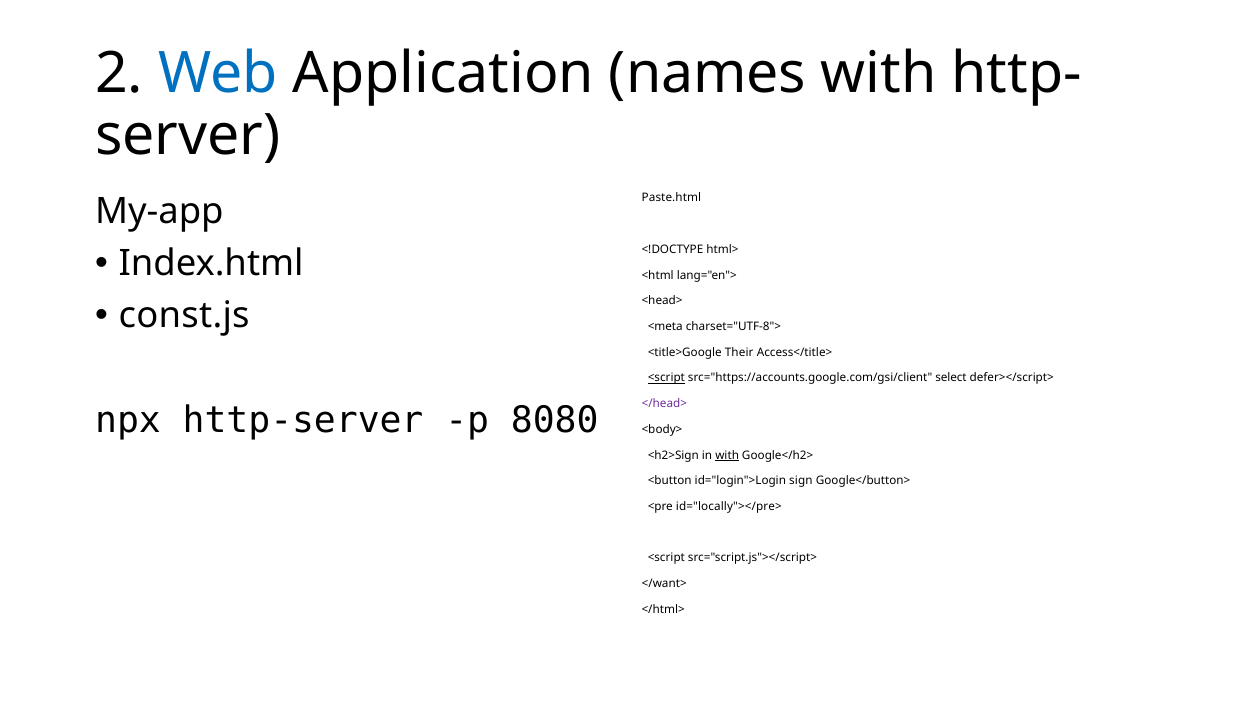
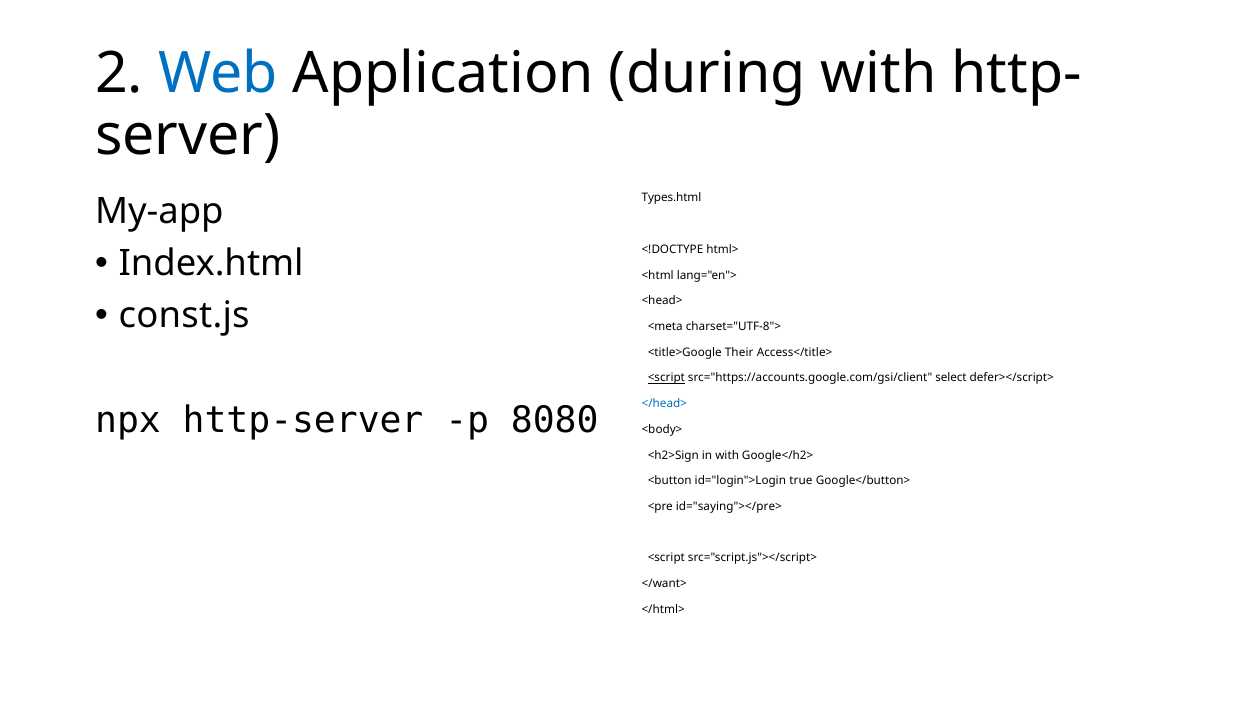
names: names -> during
Paste.html: Paste.html -> Types.html
</head> colour: purple -> blue
with at (727, 455) underline: present -> none
sign: sign -> true
id="locally"></pre>: id="locally"></pre> -> id="saying"></pre>
